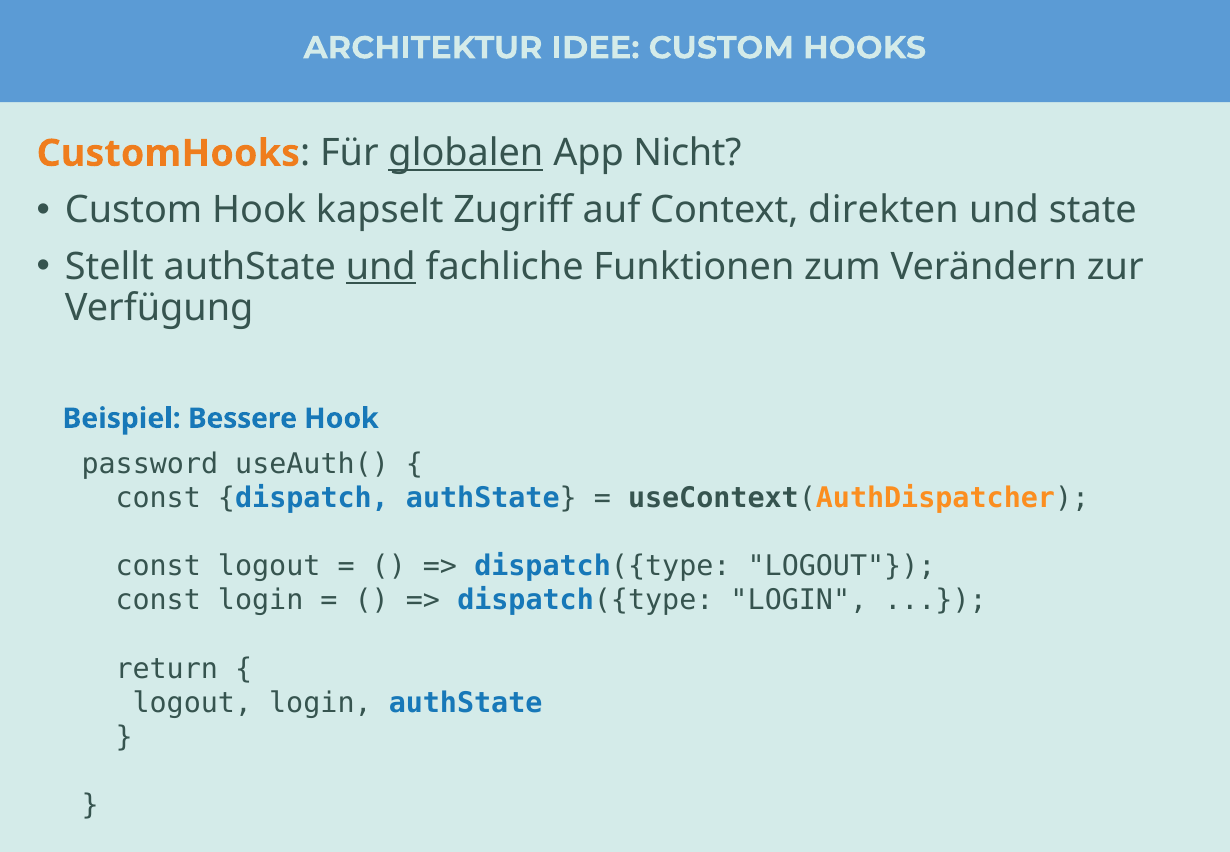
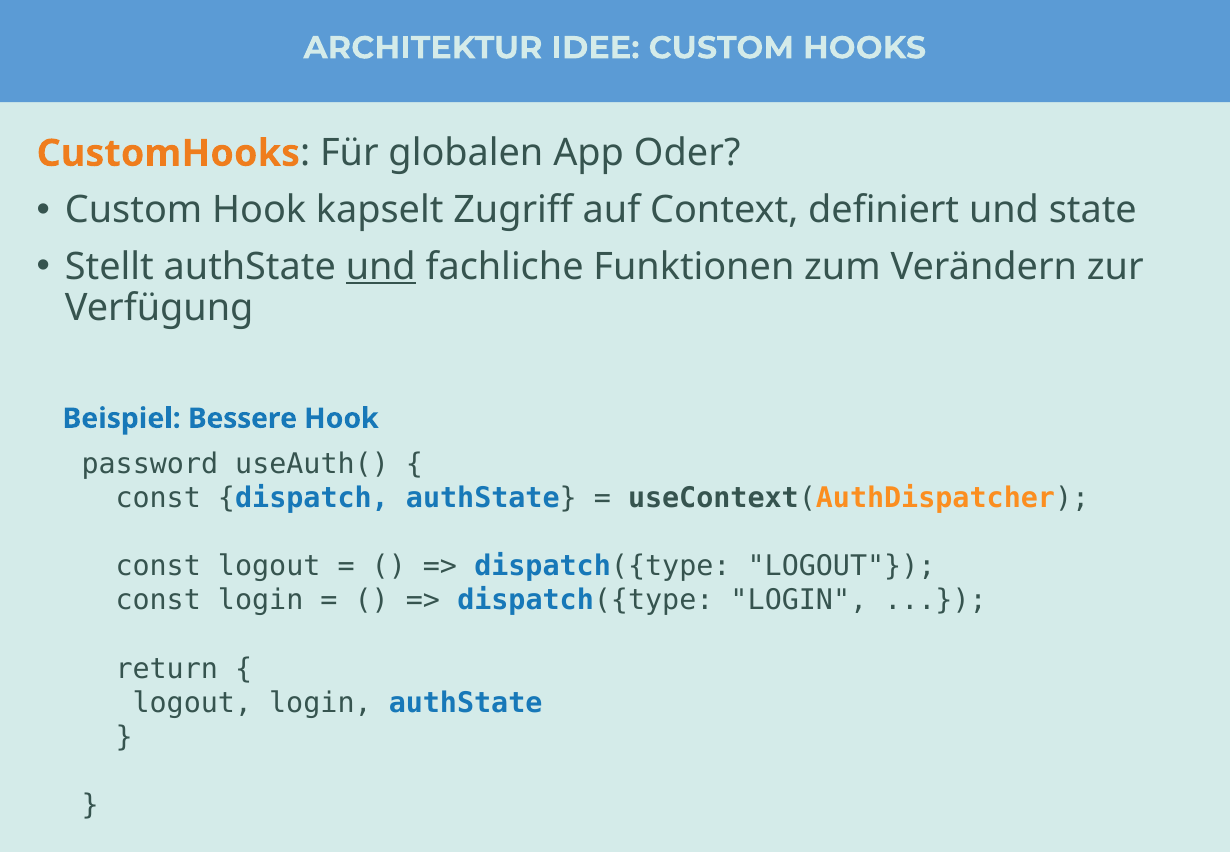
globalen underline: present -> none
Nicht: Nicht -> Oder
direkten: direkten -> definiert
